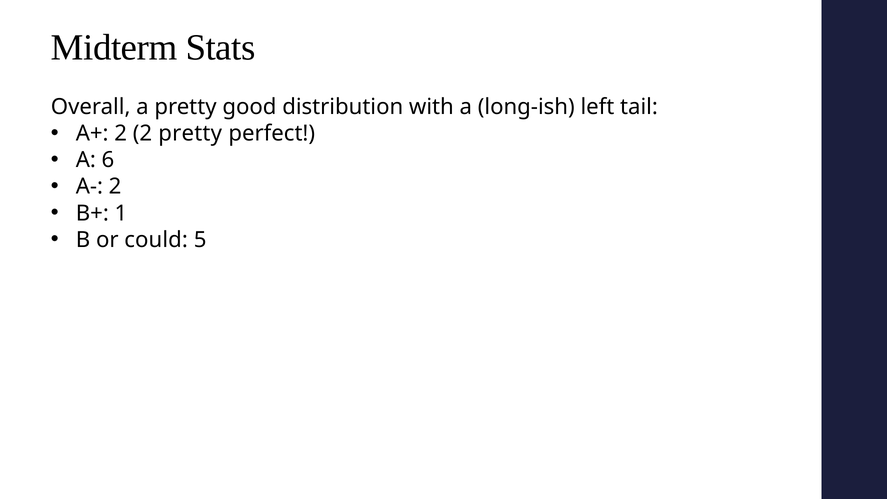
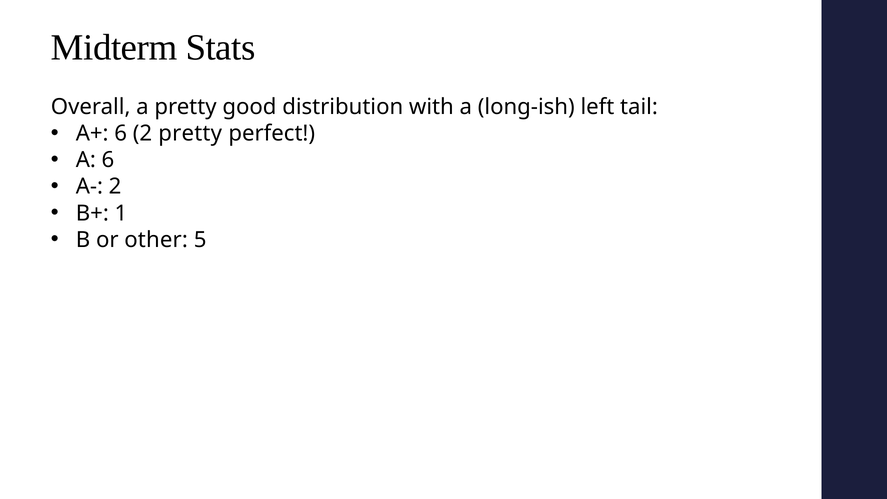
A+ 2: 2 -> 6
could: could -> other
